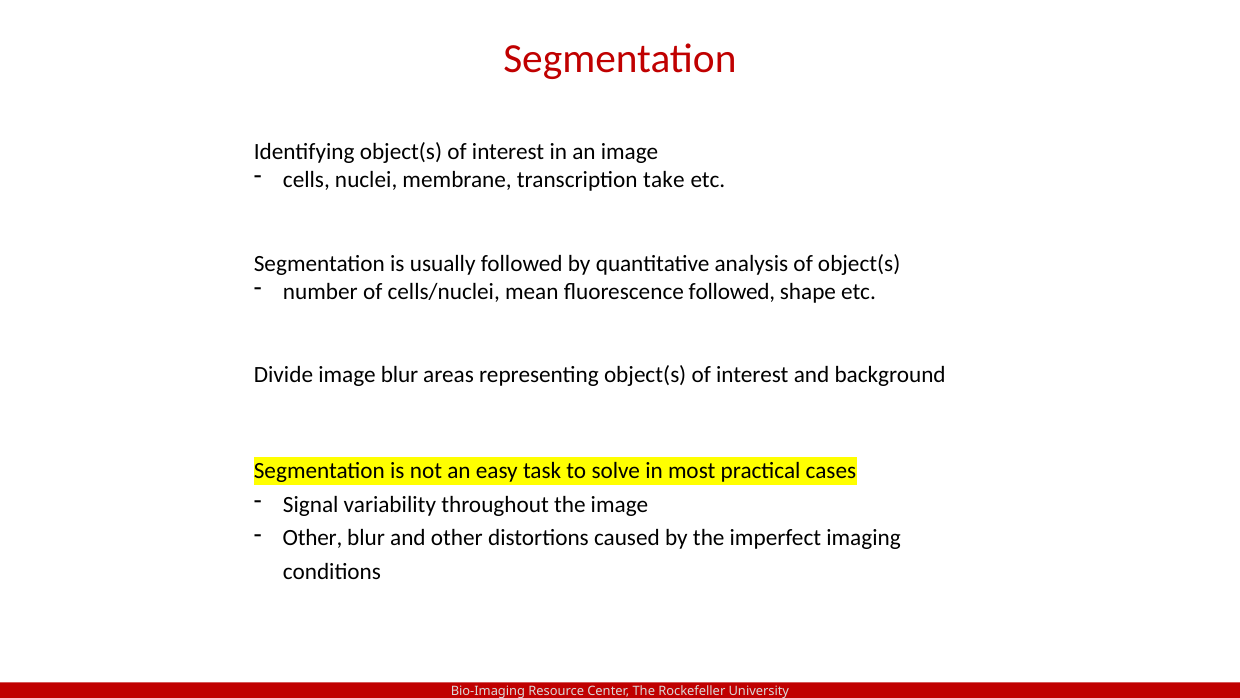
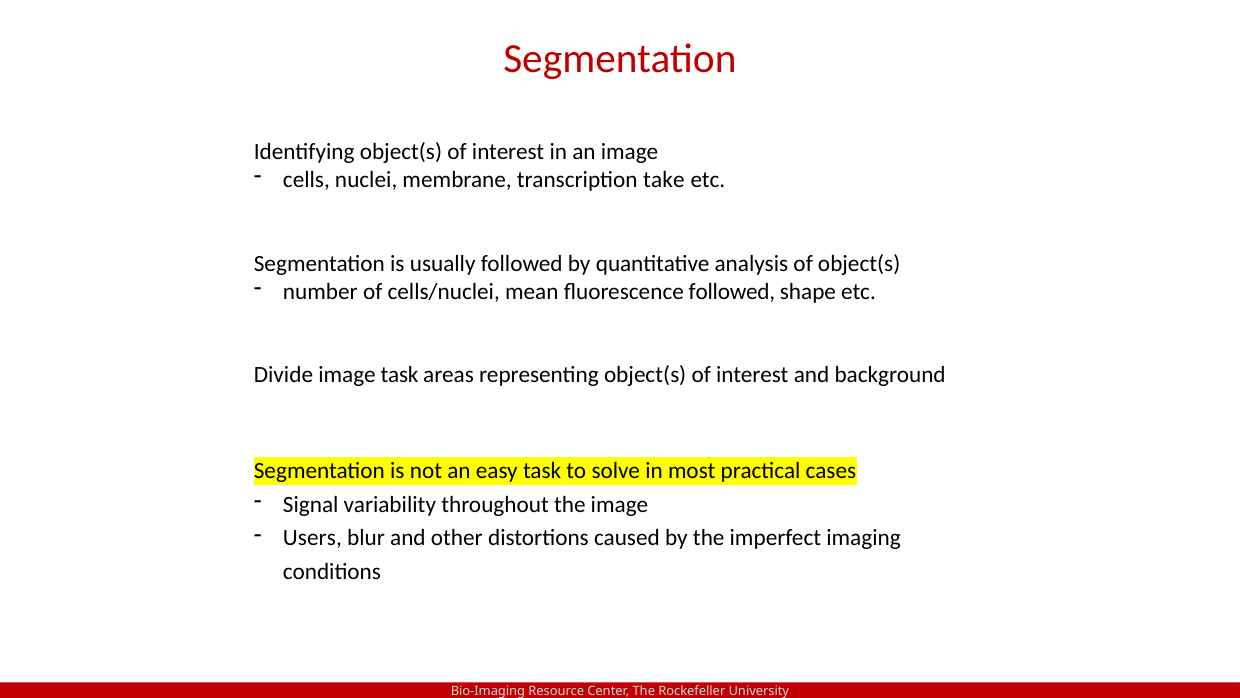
image blur: blur -> task
Other at (313, 538): Other -> Users
